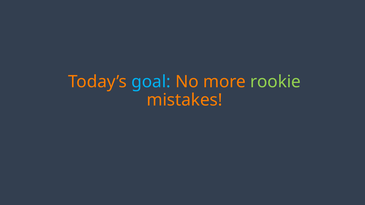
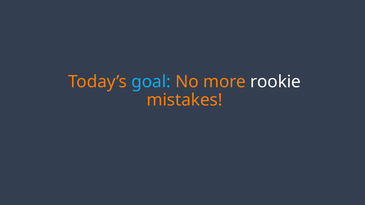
rookie colour: light green -> white
